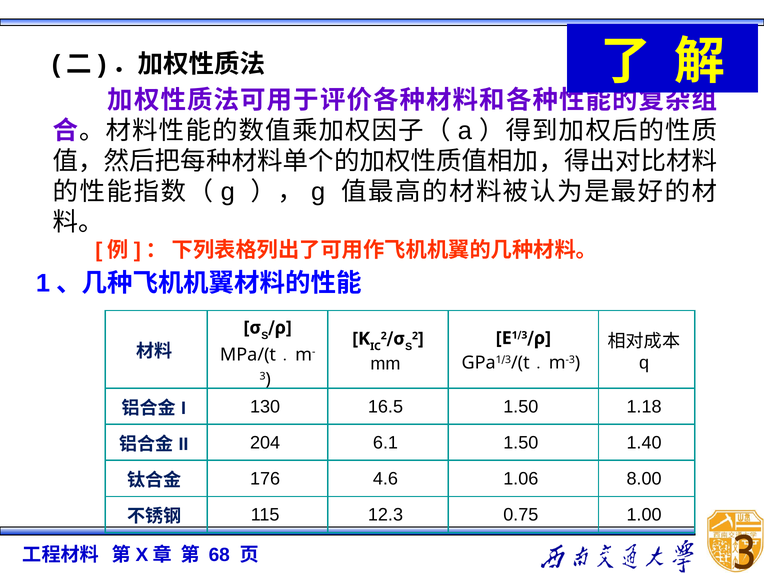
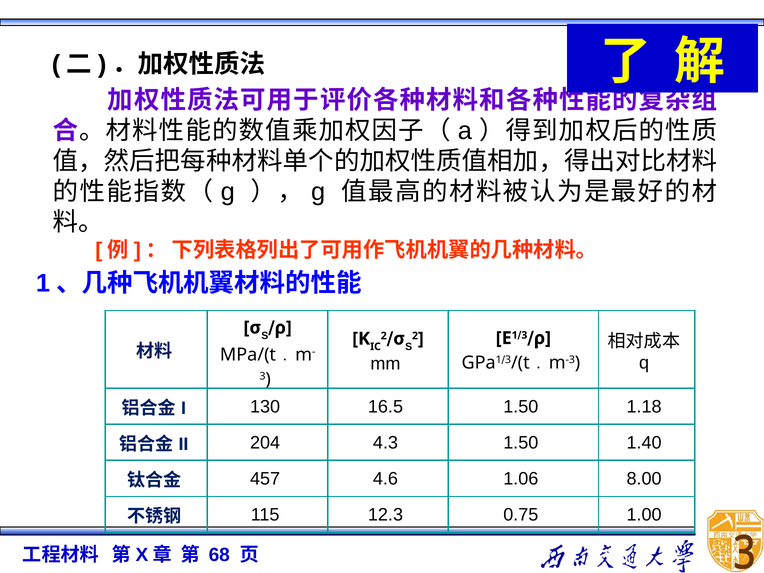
6.1: 6.1 -> 4.3
176: 176 -> 457
